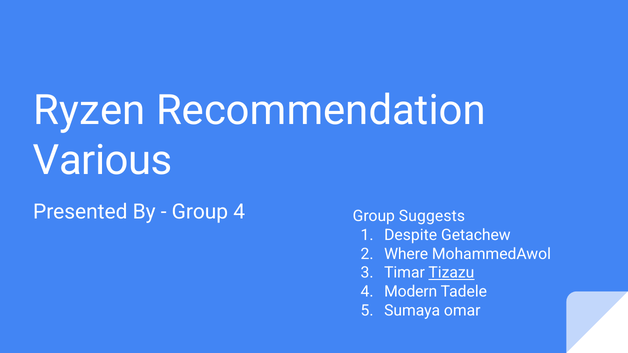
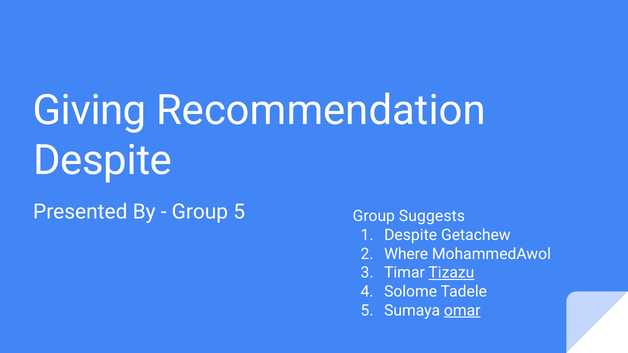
Ryzen: Ryzen -> Giving
Various at (103, 161): Various -> Despite
Group 4: 4 -> 5
Modern: Modern -> Solome
omar underline: none -> present
